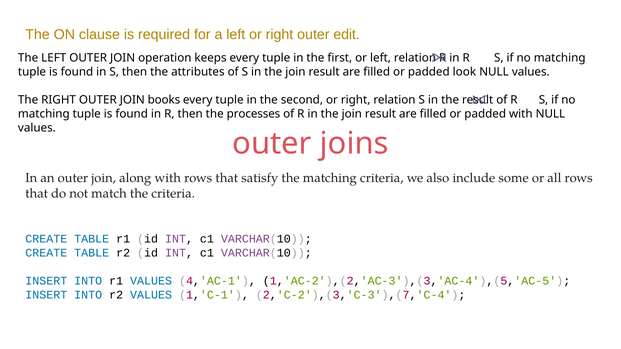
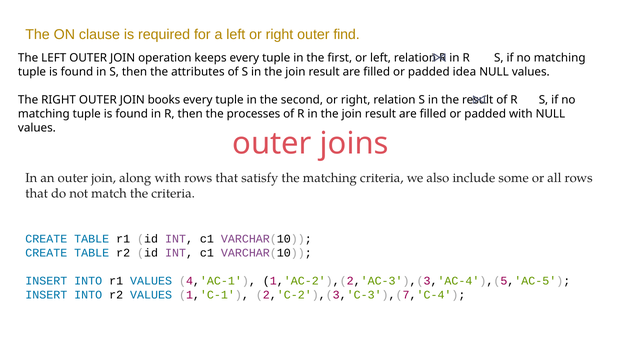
edit: edit -> find
look: look -> idea
